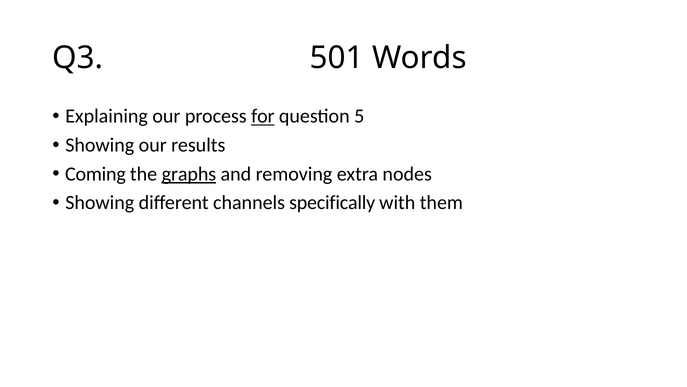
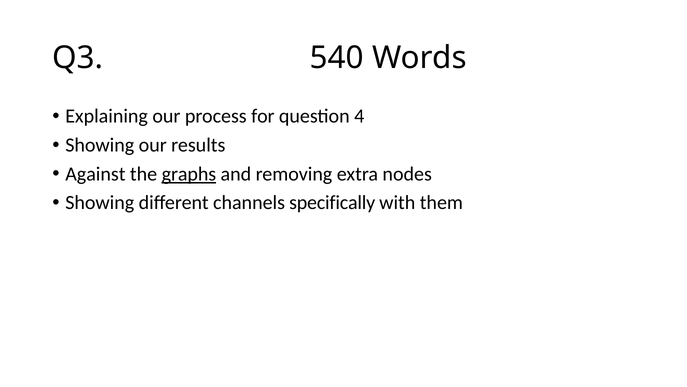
501: 501 -> 540
for underline: present -> none
5: 5 -> 4
Coming: Coming -> Against
